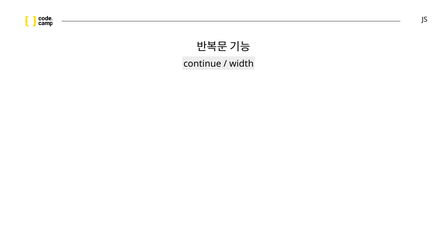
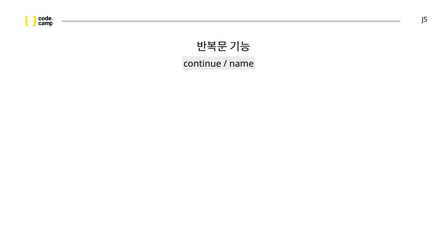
width: width -> name
